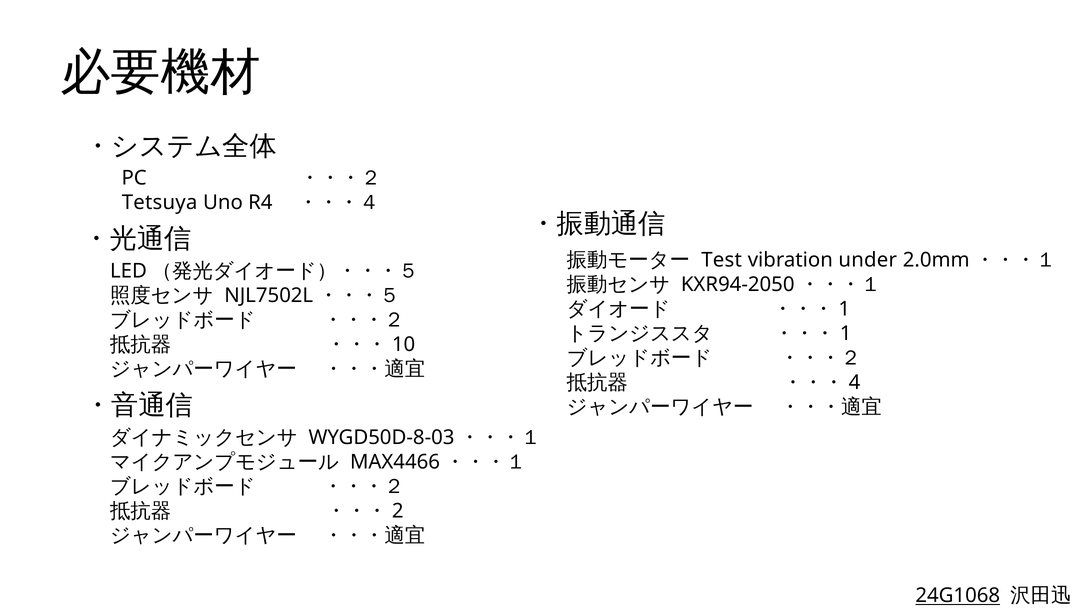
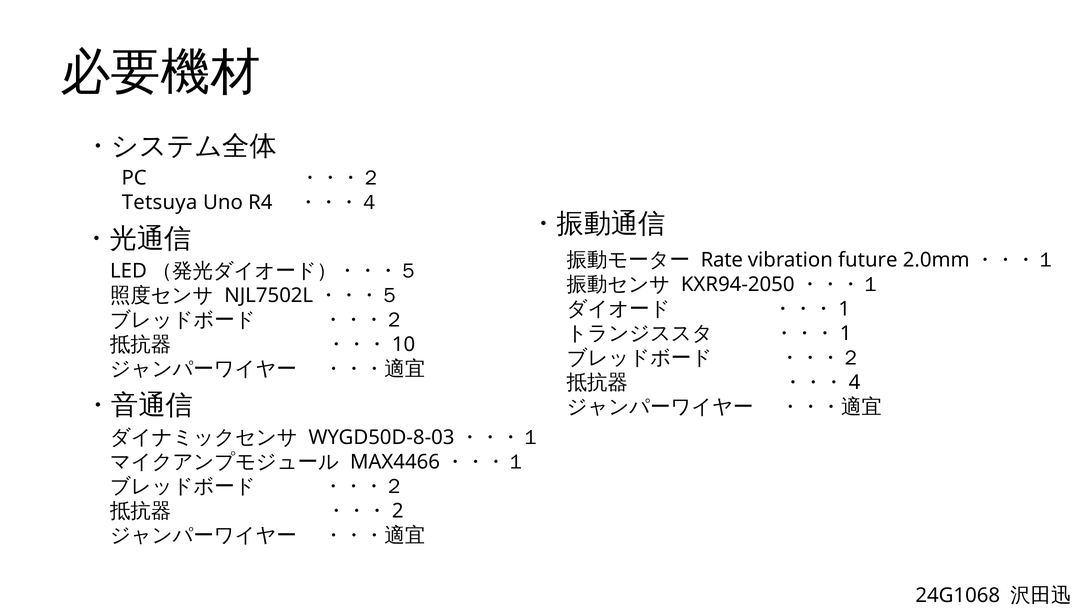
Test: Test -> Rate
under: under -> future
24G1068 underline: present -> none
